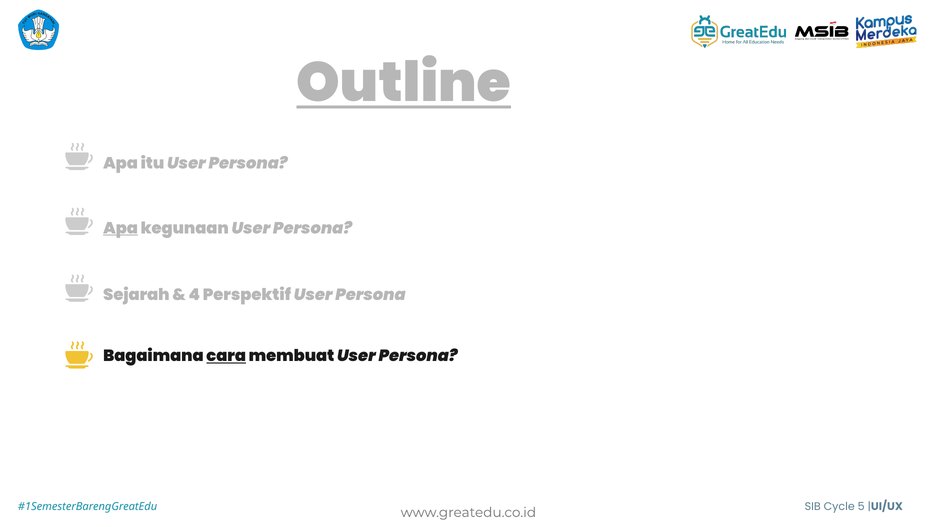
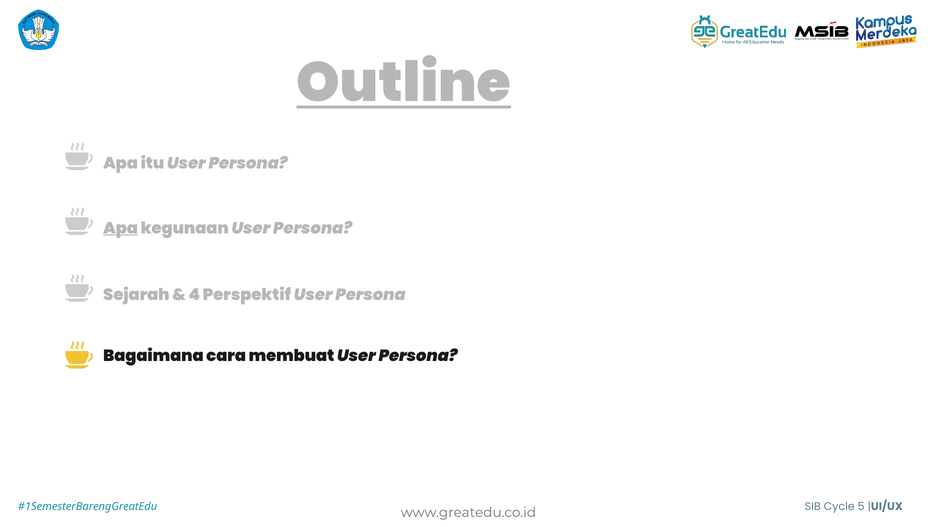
cara underline: present -> none
